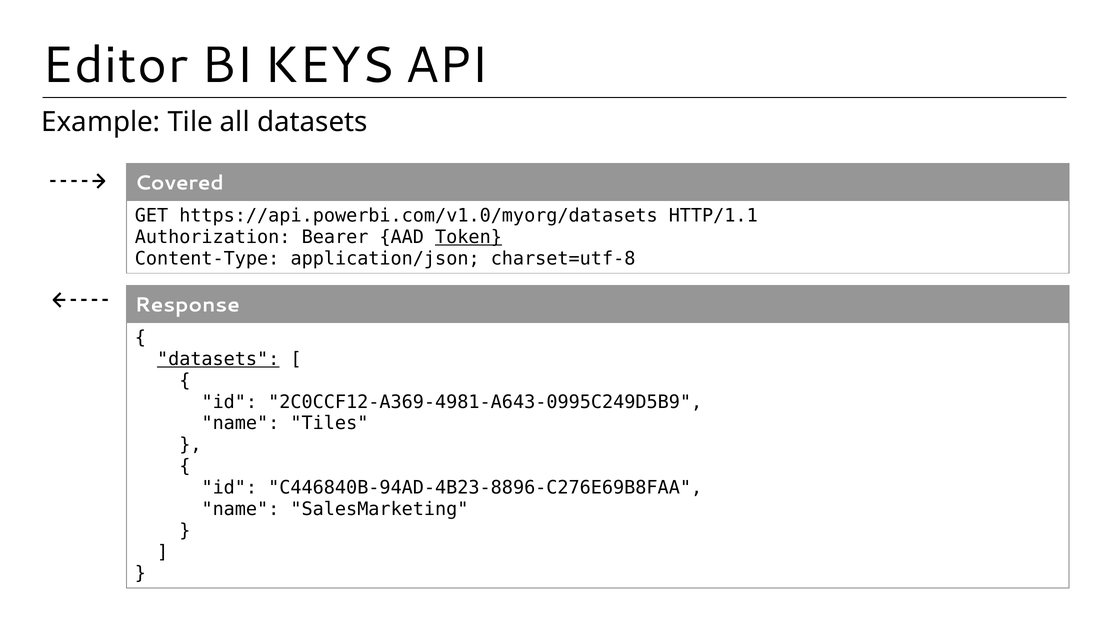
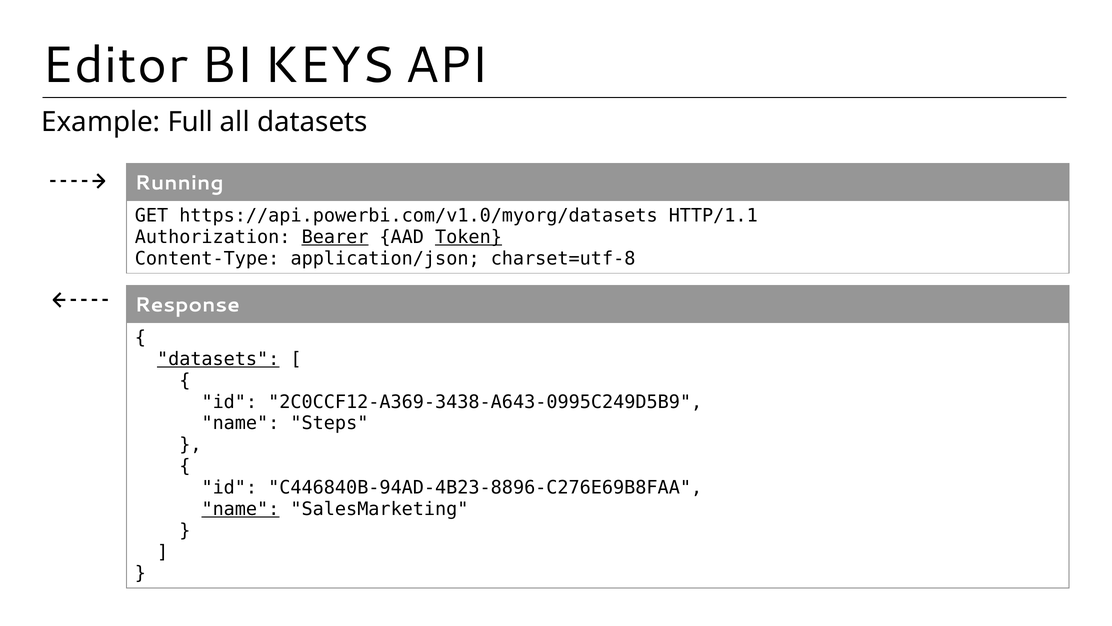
Tile: Tile -> Full
Covered: Covered -> Running
Bearer underline: none -> present
2C0CCF12-A369-4981-A643-0995C249D5B9: 2C0CCF12-A369-4981-A643-0995C249D5B9 -> 2C0CCF12-A369-3438-A643-0995C249D5B9
Tiles: Tiles -> Steps
name at (240, 509) underline: none -> present
